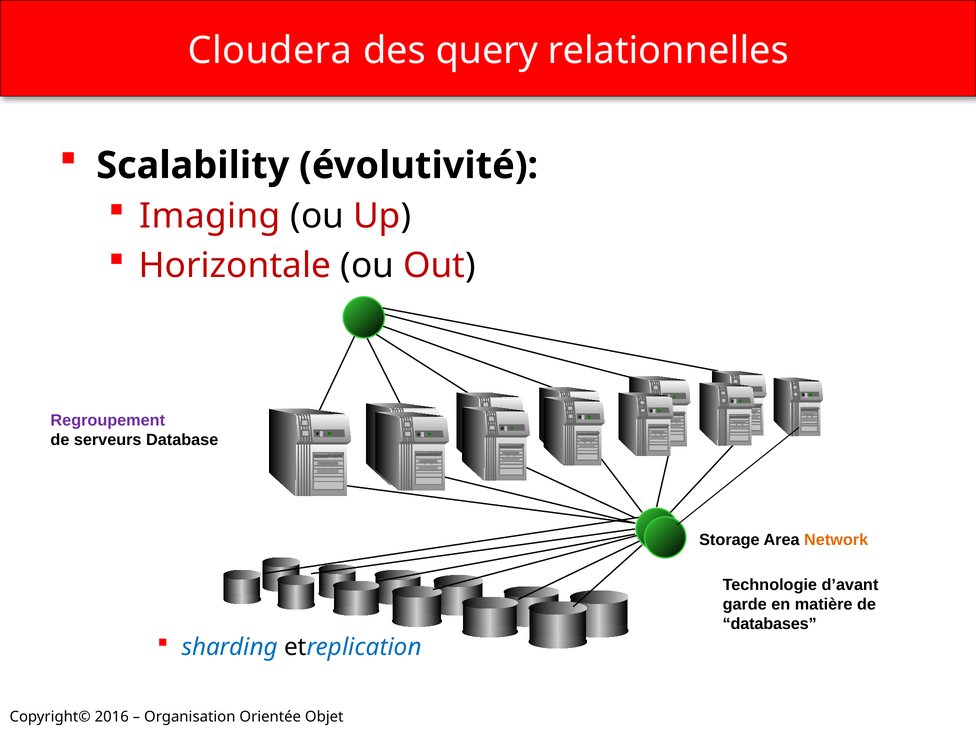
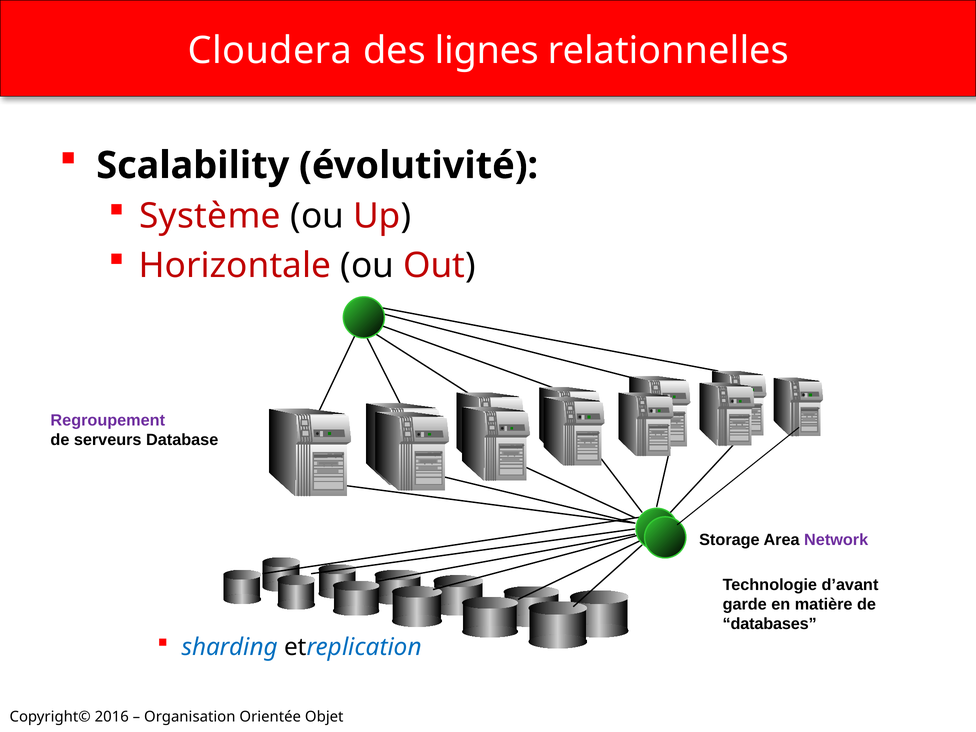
query: query -> lignes
Imaging: Imaging -> Système
Network colour: orange -> purple
